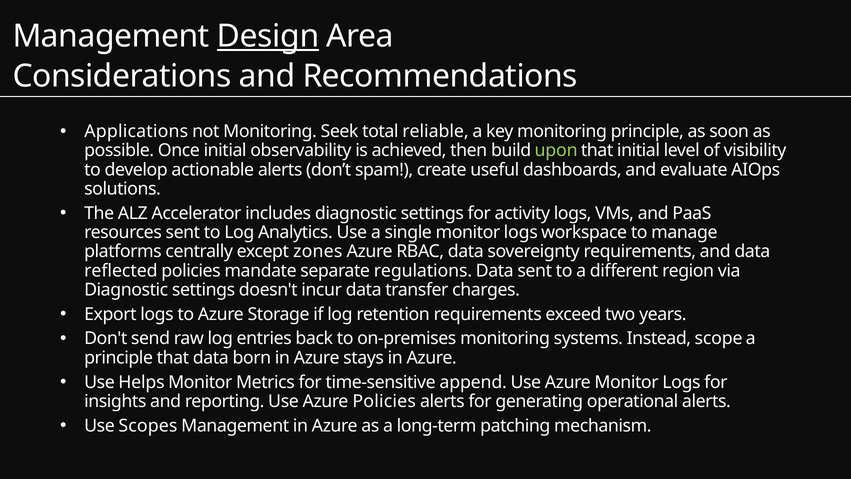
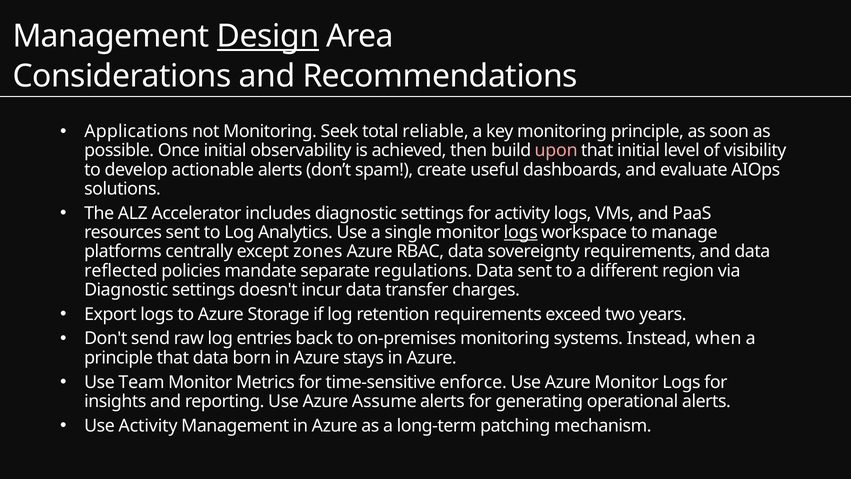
upon colour: light green -> pink
logs at (521, 232) underline: none -> present
scope: scope -> when
Helps: Helps -> Team
append: append -> enforce
Azure Policies: Policies -> Assume
Use Scopes: Scopes -> Activity
